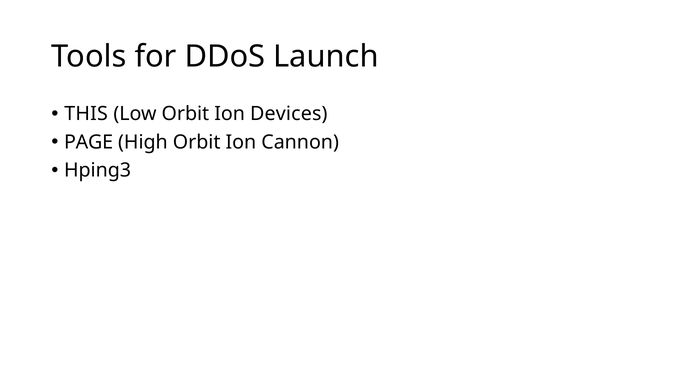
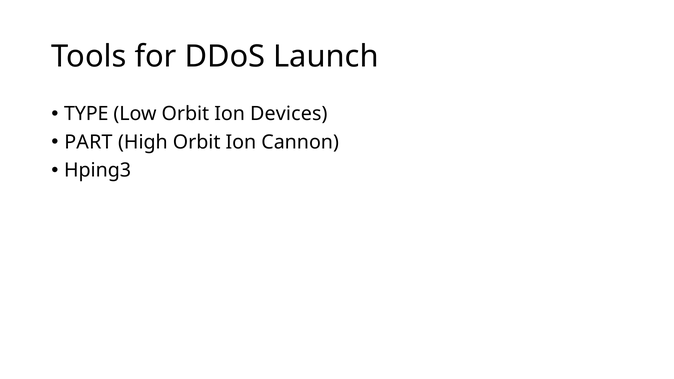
THIS: THIS -> TYPE
PAGE: PAGE -> PART
